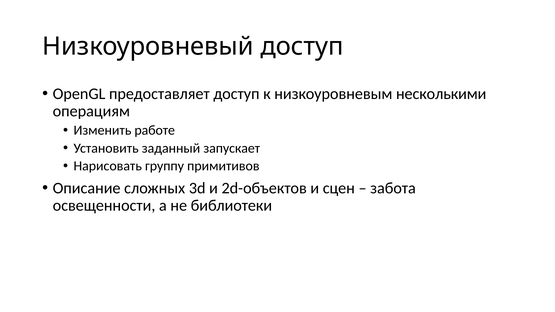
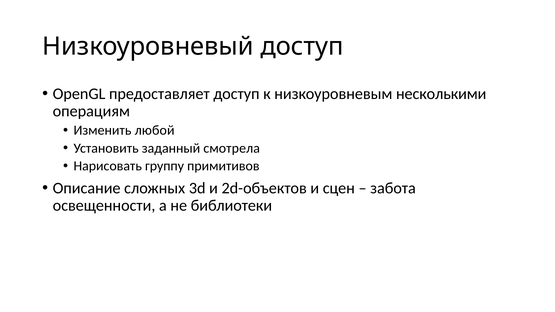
работе: работе -> любой
запускает: запускает -> смотрела
